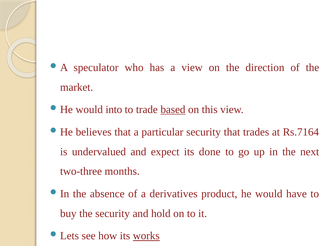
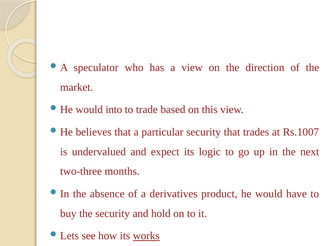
based underline: present -> none
Rs.7164: Rs.7164 -> Rs.1007
done: done -> logic
